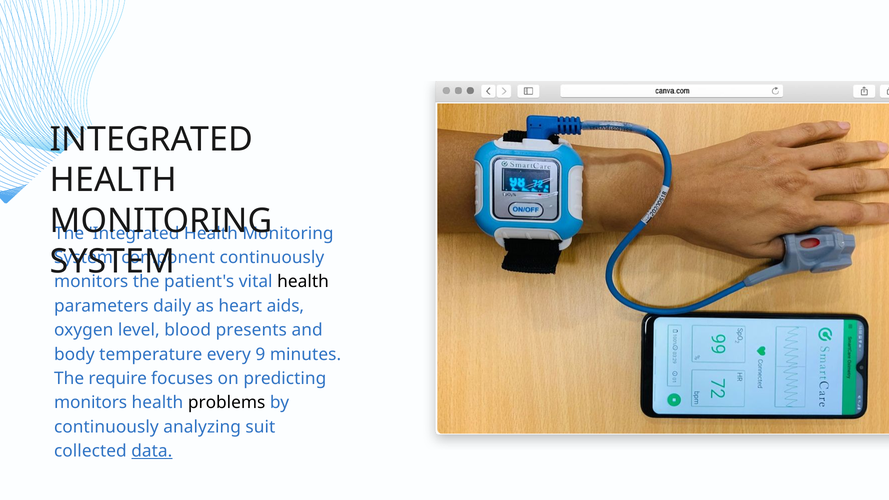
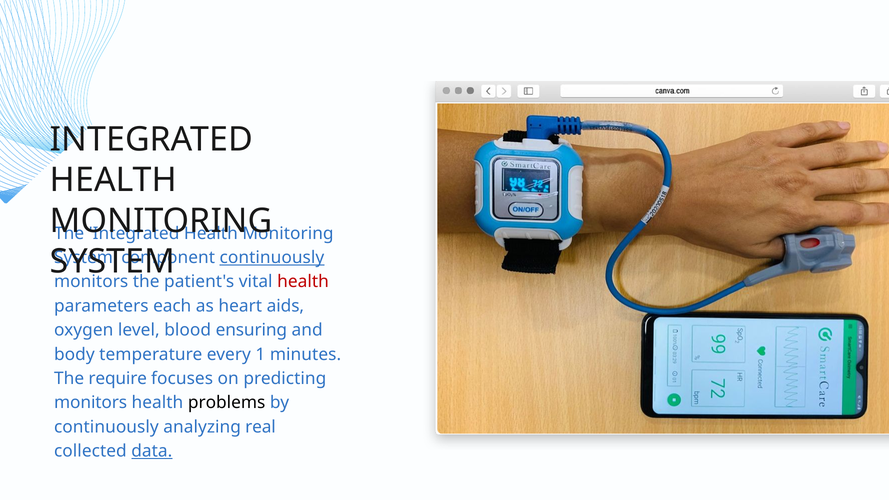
continuously at (272, 258) underline: none -> present
health at (303, 282) colour: black -> red
daily: daily -> each
presents: presents -> ensuring
9: 9 -> 1
suit: suit -> real
